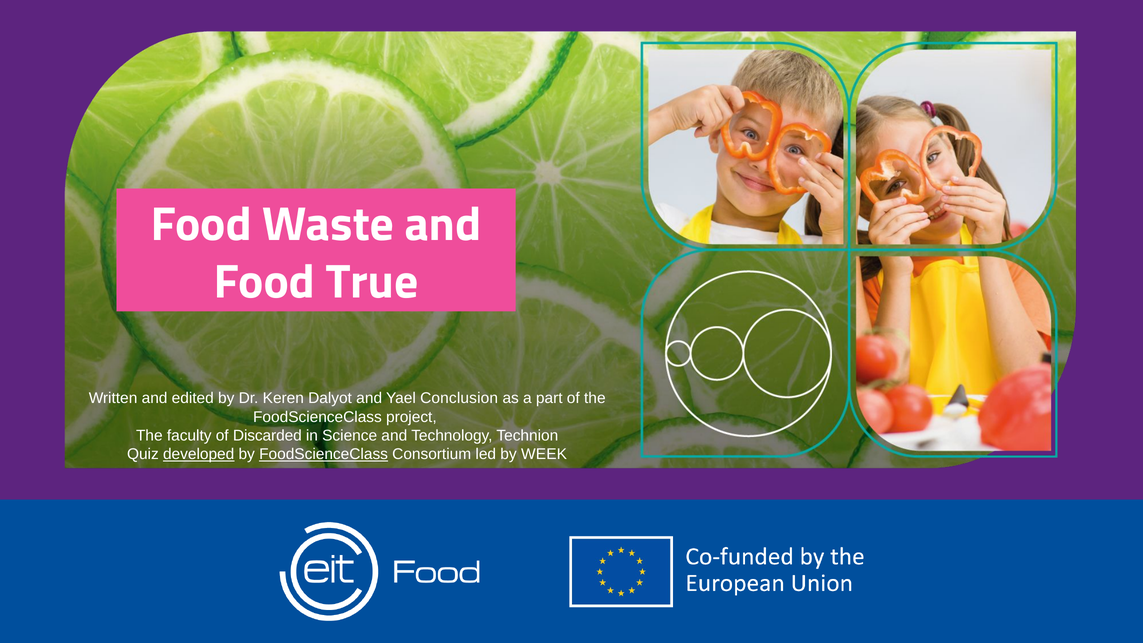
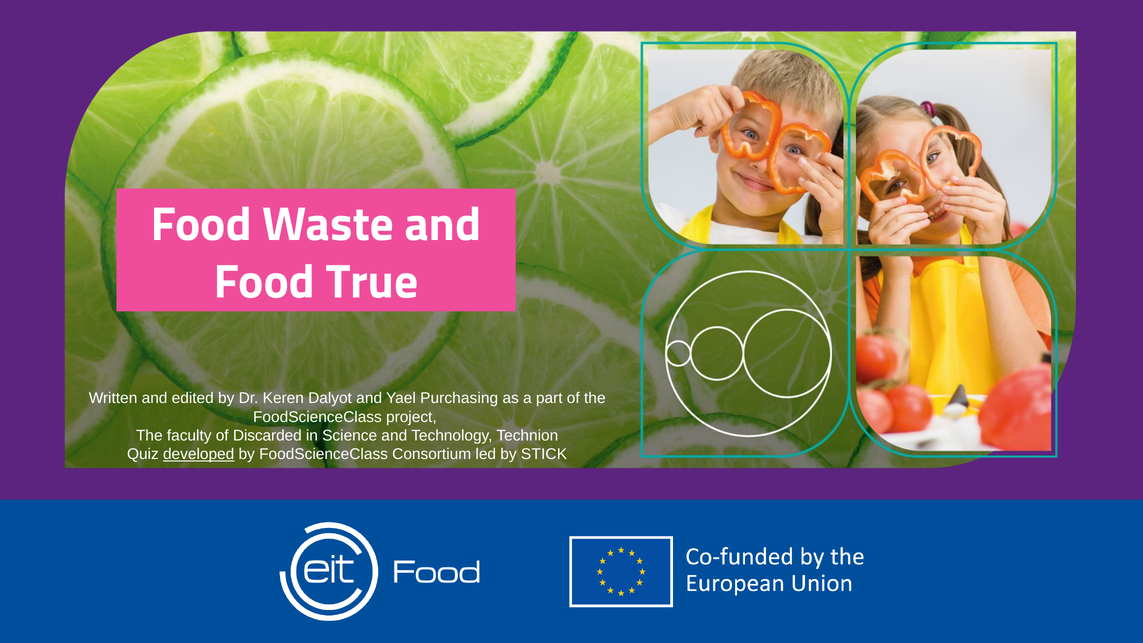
Conclusion: Conclusion -> Purchasing
FoodScienceClass at (324, 454) underline: present -> none
WEEK: WEEK -> STICK
